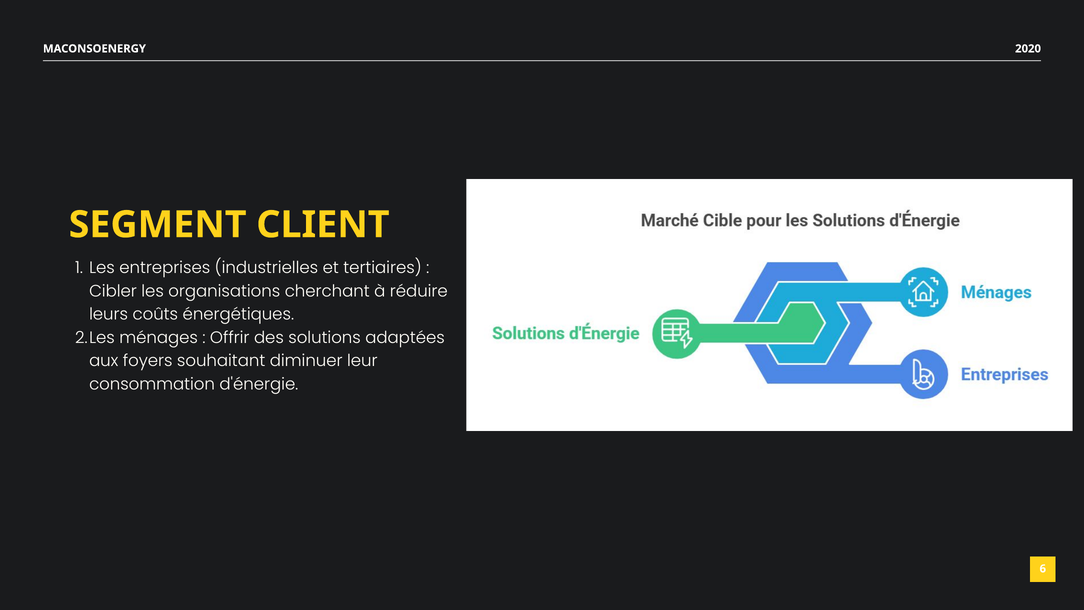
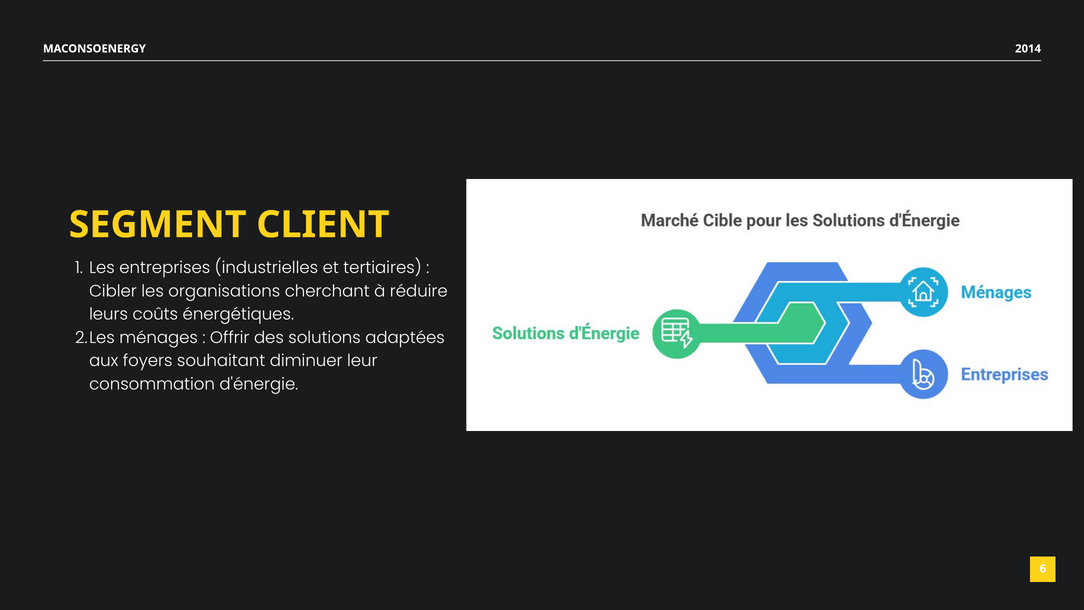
2020: 2020 -> 2014
